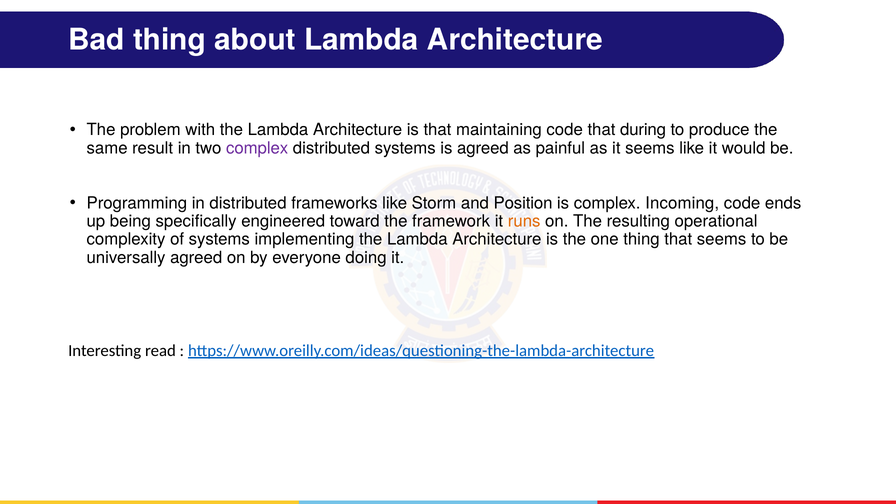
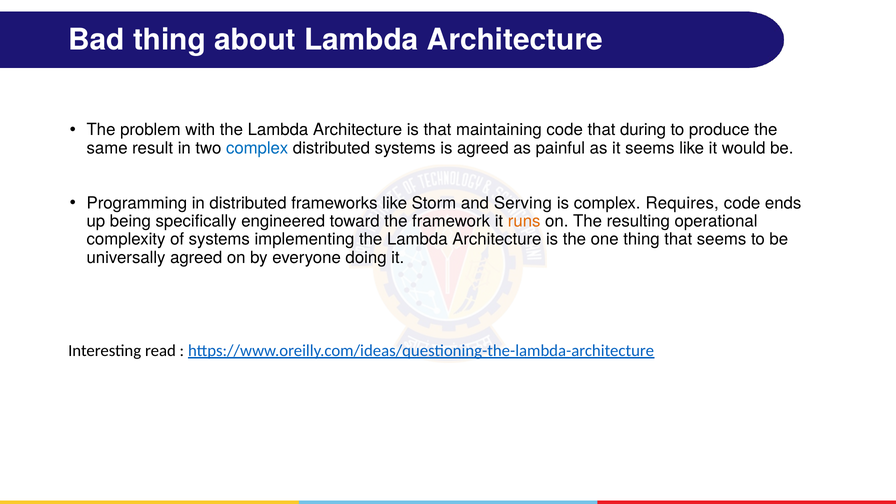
complex at (257, 148) colour: purple -> blue
Position: Position -> Serving
Incoming: Incoming -> Requires
